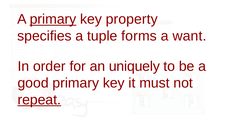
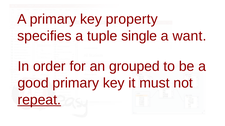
primary at (53, 19) underline: present -> none
forms: forms -> single
uniquely: uniquely -> grouped
